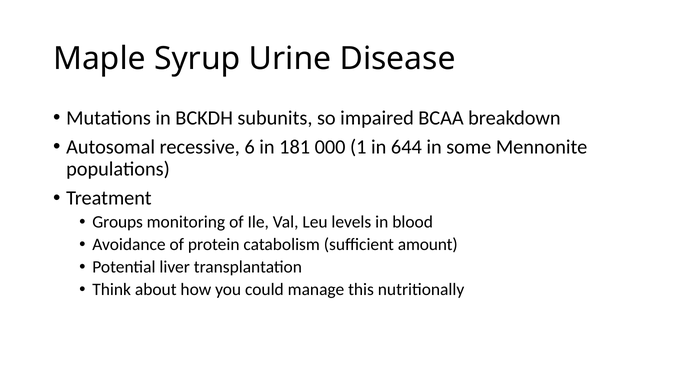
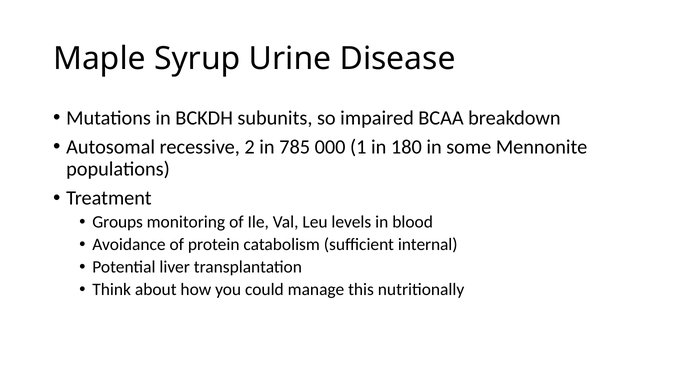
6: 6 -> 2
181: 181 -> 785
644: 644 -> 180
amount: amount -> internal
